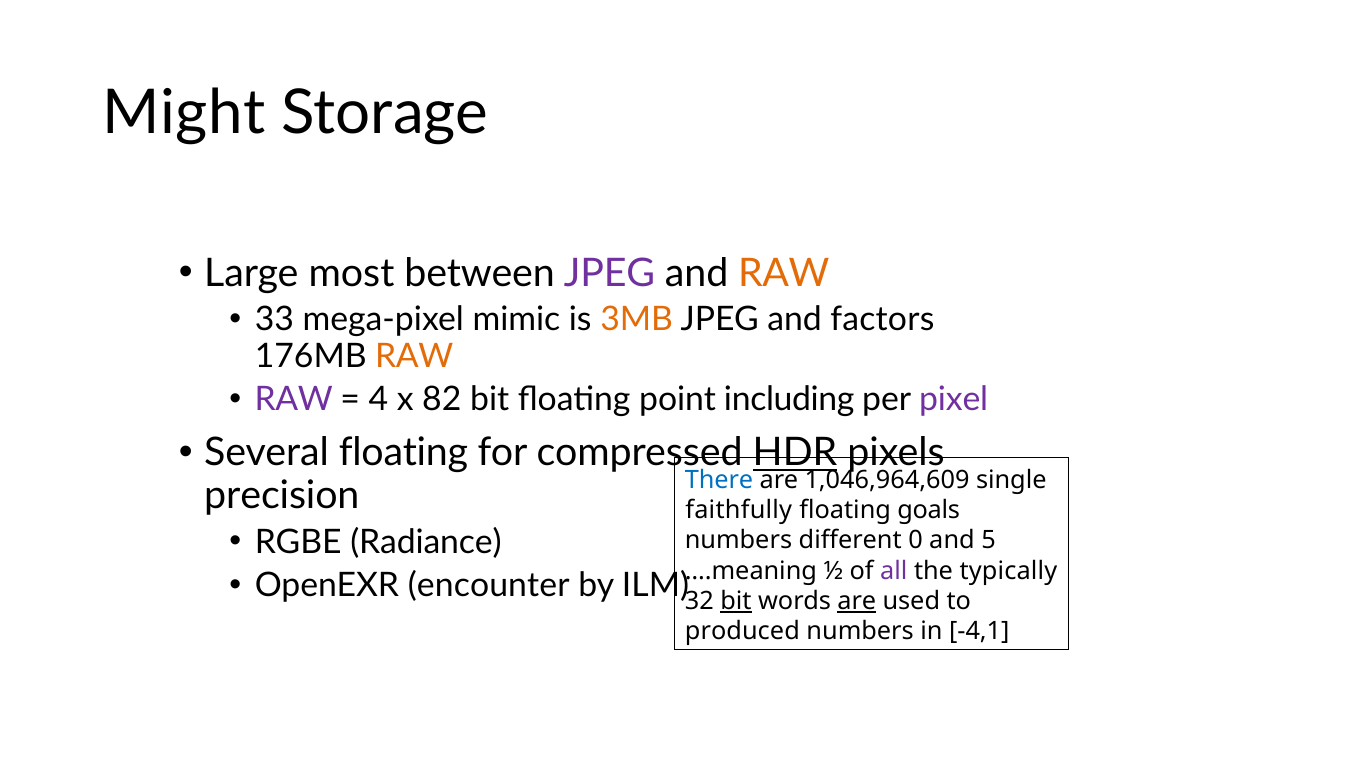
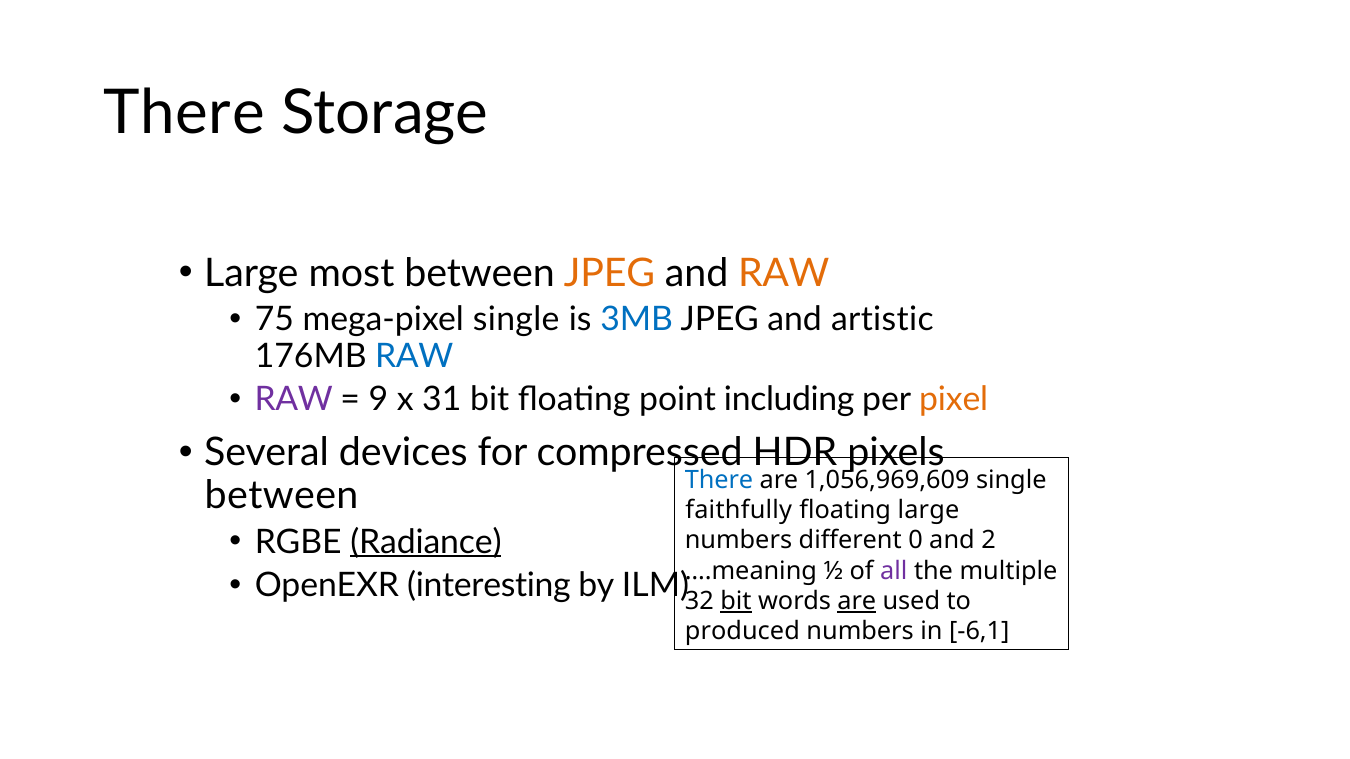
Might at (184, 113): Might -> There
JPEG at (610, 273) colour: purple -> orange
33: 33 -> 75
mega-pixel mimic: mimic -> single
3MB colour: orange -> blue
factors: factors -> artistic
RAW at (414, 356) colour: orange -> blue
4: 4 -> 9
82: 82 -> 31
pixel colour: purple -> orange
Several floating: floating -> devices
HDR underline: present -> none
1,046,964,609: 1,046,964,609 -> 1,056,969,609
precision at (282, 496): precision -> between
floating goals: goals -> large
Radiance underline: none -> present
5: 5 -> 2
typically: typically -> multiple
encounter: encounter -> interesting
-4,1: -4,1 -> -6,1
